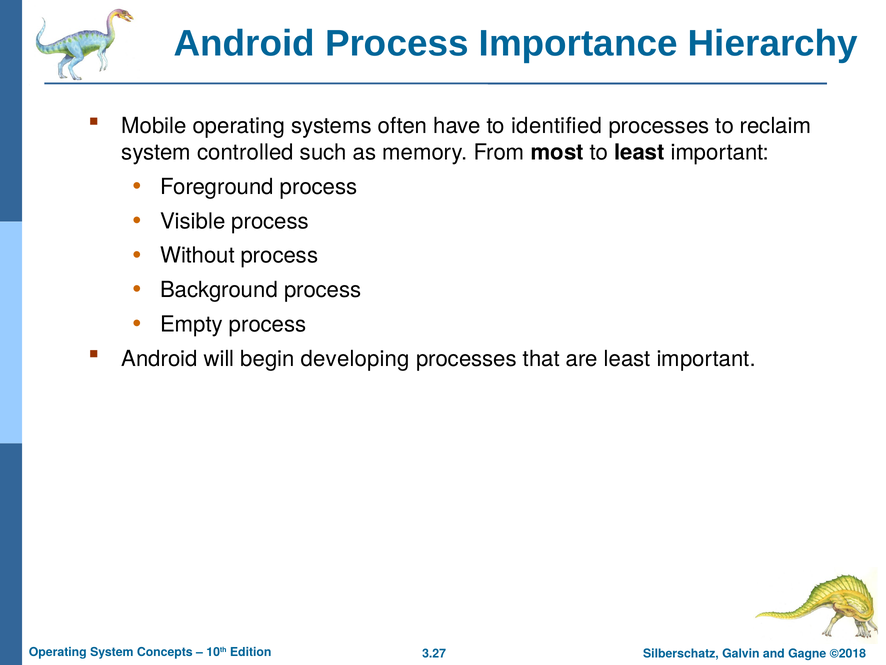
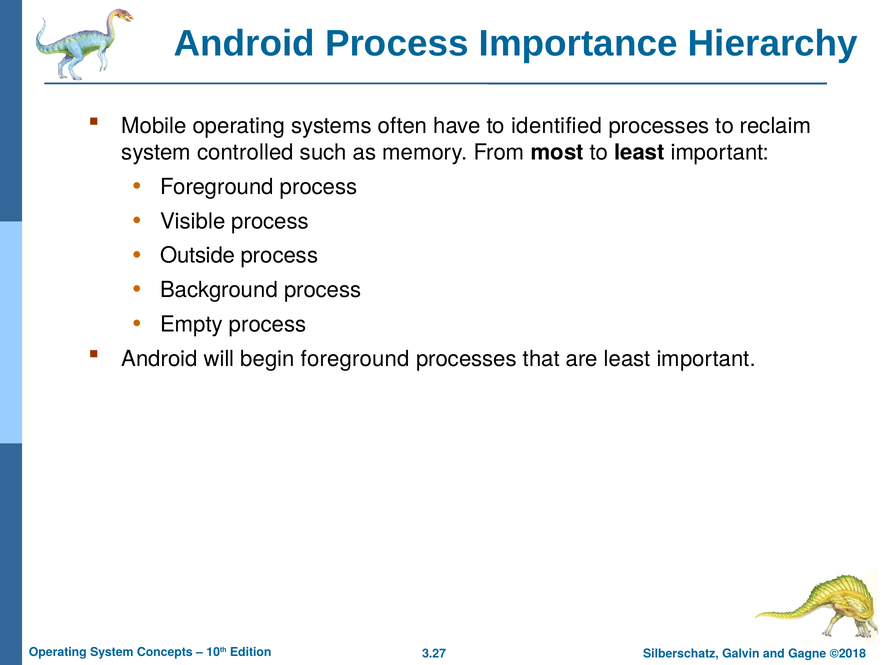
Without: Without -> Outside
begin developing: developing -> foreground
